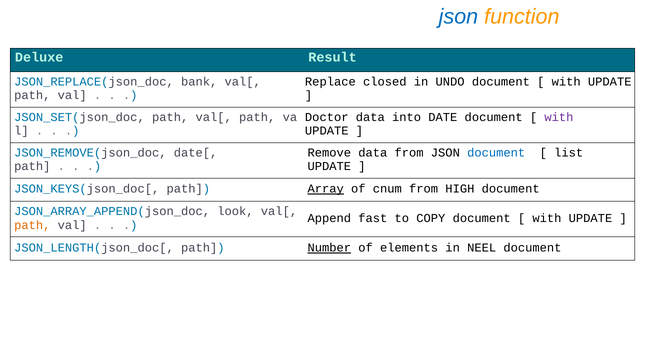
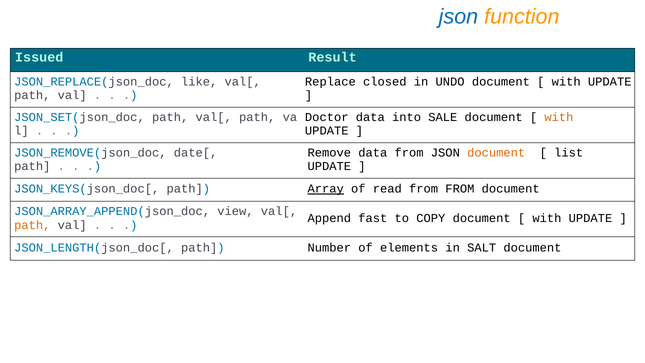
Deluxe: Deluxe -> Issued
bank: bank -> like
DATE: DATE -> SALE
with at (559, 117) colour: purple -> orange
document at (496, 153) colour: blue -> orange
cnum: cnum -> read
from HIGH: HIGH -> FROM
look: look -> view
Number underline: present -> none
NEEL: NEEL -> SALT
